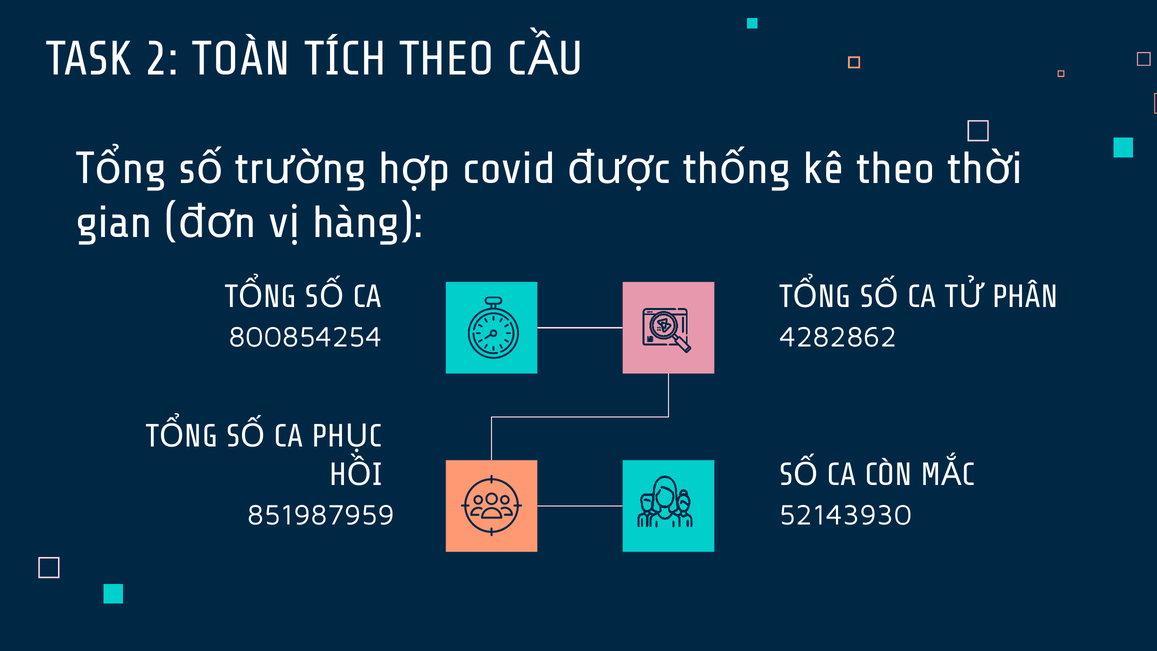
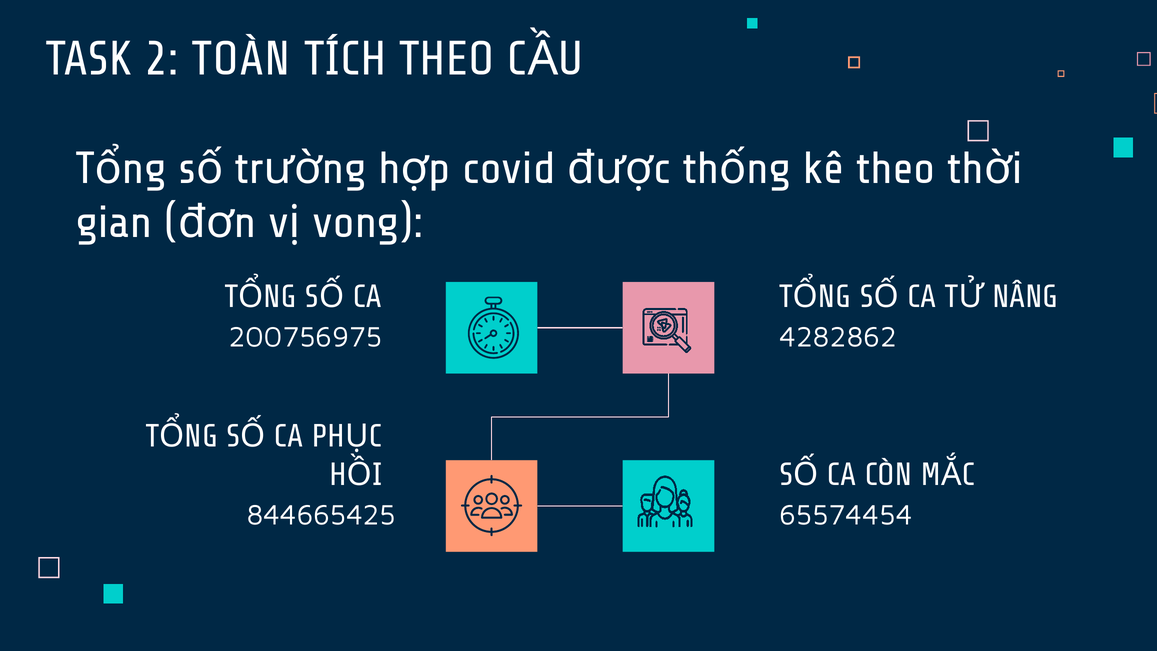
hàng: hàng -> vong
PHÂN: PHÂN -> NÂNG
800854254: 800854254 -> 200756975
851987959: 851987959 -> 844665425
52143930: 52143930 -> 65574454
